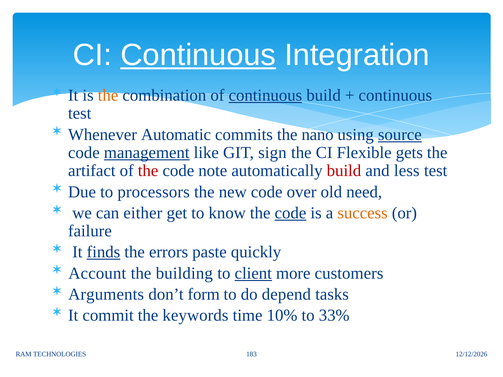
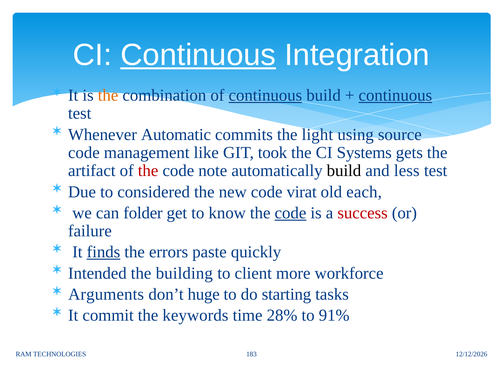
continuous at (395, 95) underline: none -> present
nano: nano -> light
source underline: present -> none
management underline: present -> none
sign: sign -> took
Flexible: Flexible -> Systems
build at (344, 171) colour: red -> black
processors: processors -> considered
over: over -> virat
need: need -> each
either: either -> folder
success colour: orange -> red
Account: Account -> Intended
client underline: present -> none
customers: customers -> workforce
form: form -> huge
depend: depend -> starting
10%: 10% -> 28%
33%: 33% -> 91%
